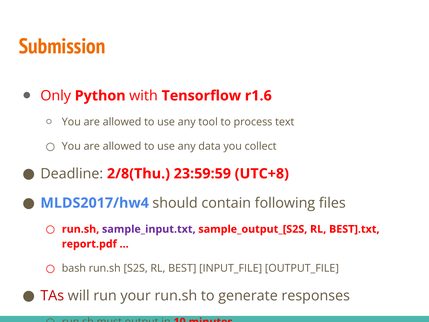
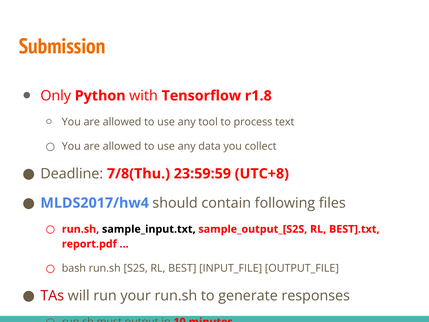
r1.6: r1.6 -> r1.8
2/8(Thu: 2/8(Thu -> 7/8(Thu
sample_input.txt colour: purple -> black
